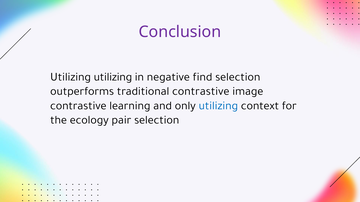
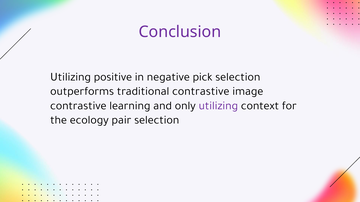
Utilizing utilizing: utilizing -> positive
find: find -> pick
utilizing at (218, 106) colour: blue -> purple
